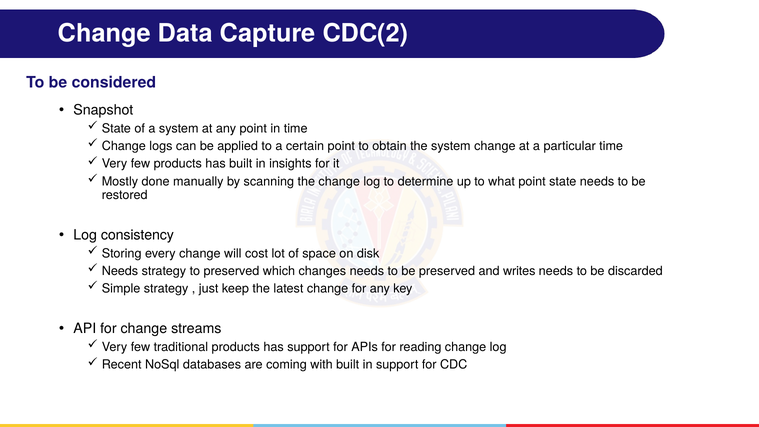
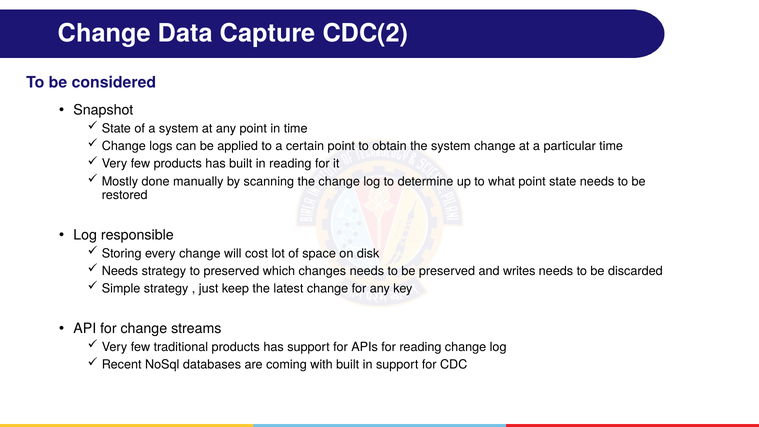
in insights: insights -> reading
consistency: consistency -> responsible
